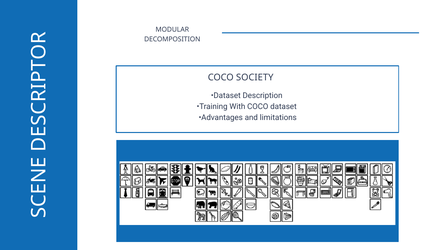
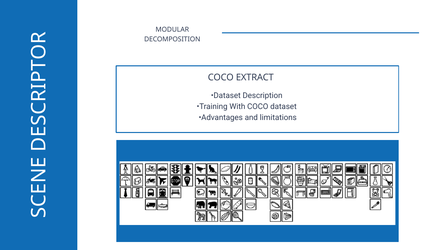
SOCIETY: SOCIETY -> EXTRACT
